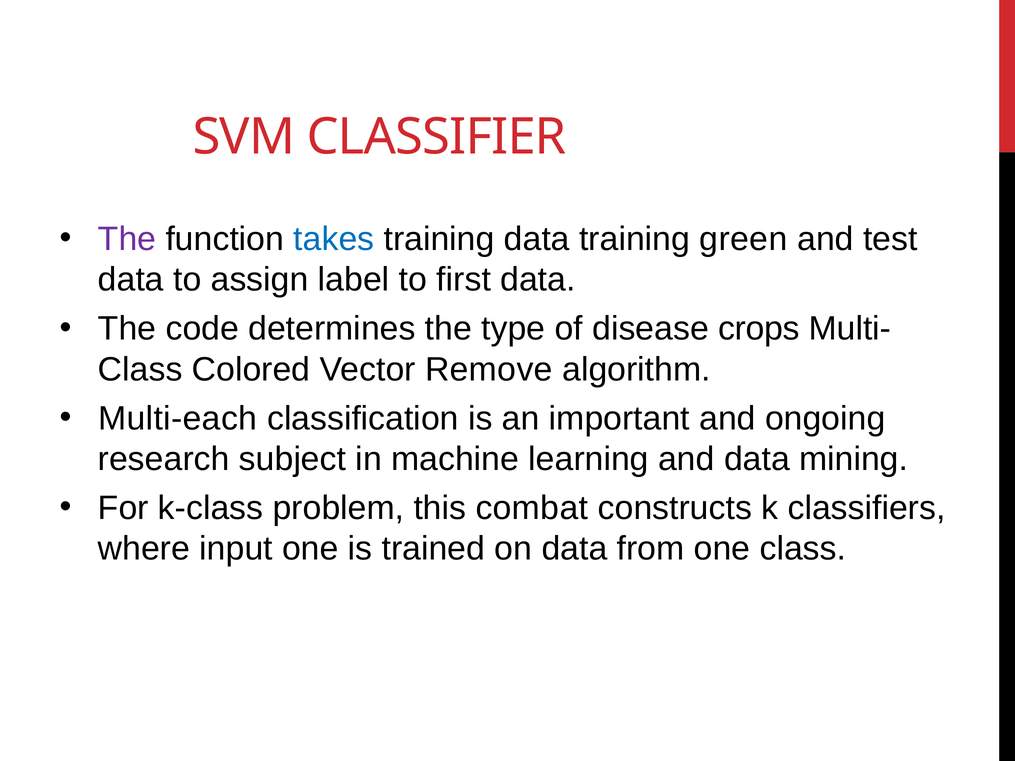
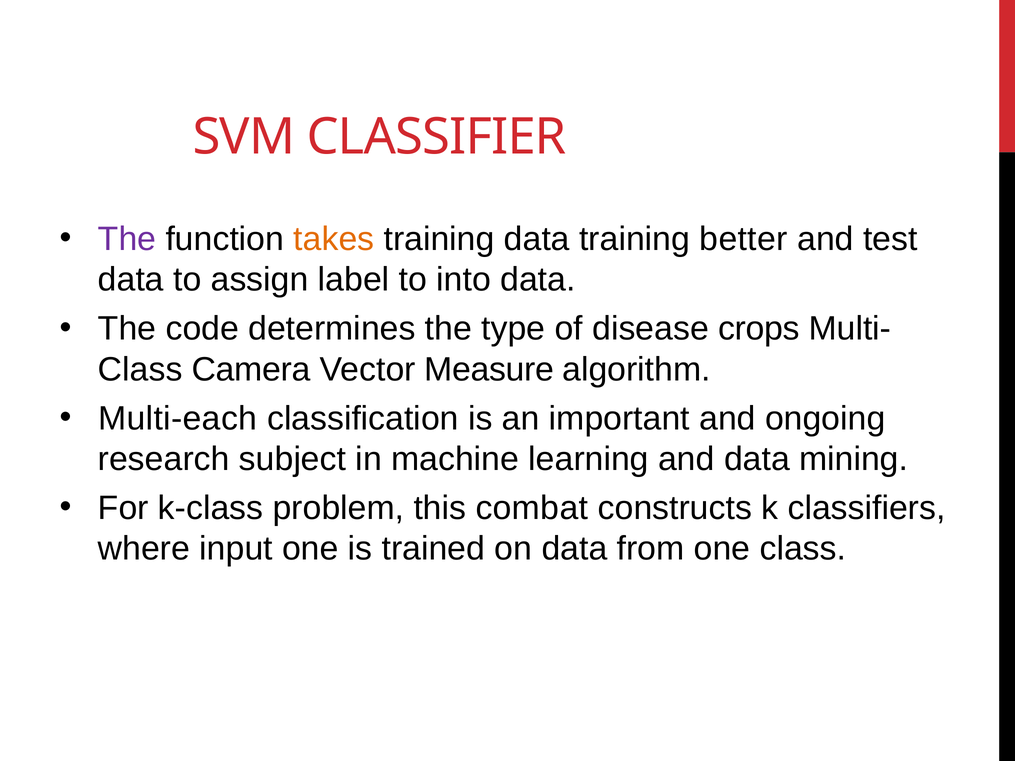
takes colour: blue -> orange
green: green -> better
first: first -> into
Colored: Colored -> Camera
Remove: Remove -> Measure
